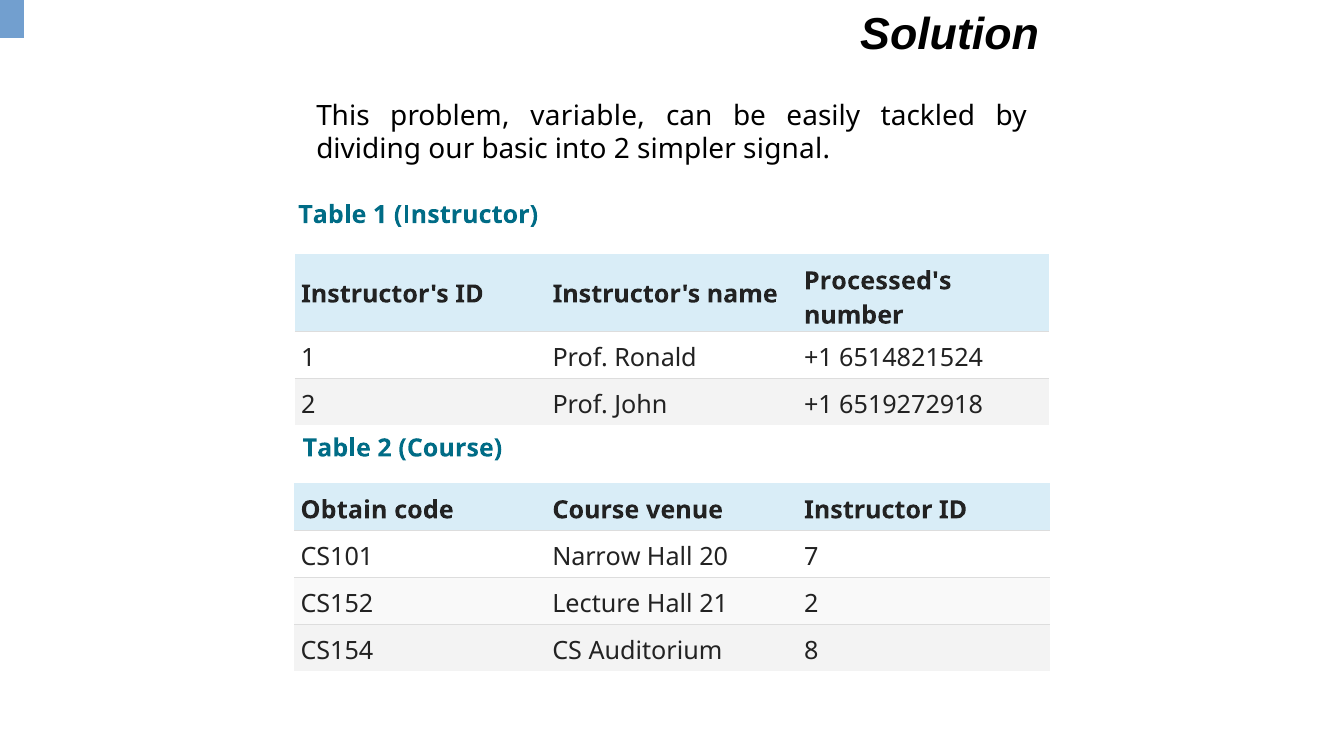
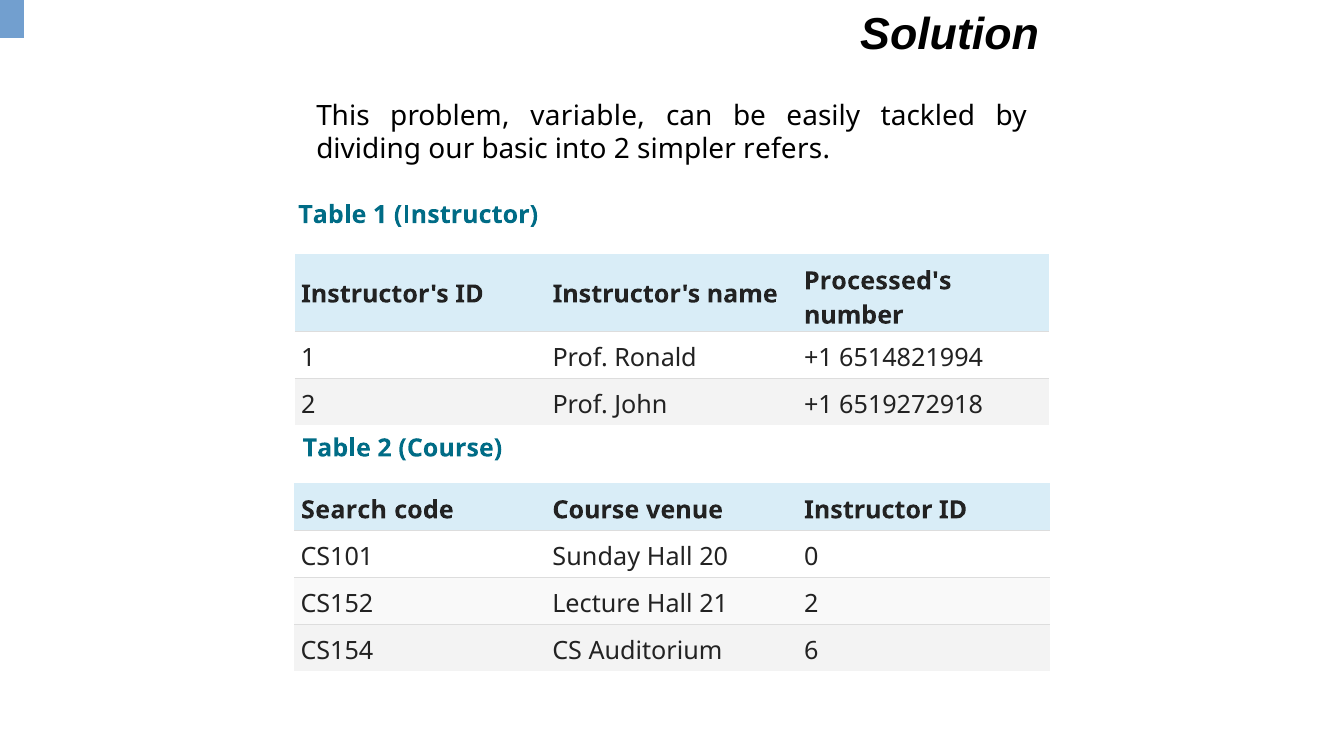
signal: signal -> refers
6514821524: 6514821524 -> 6514821994
Obtain: Obtain -> Search
Narrow: Narrow -> Sunday
7: 7 -> 0
8: 8 -> 6
